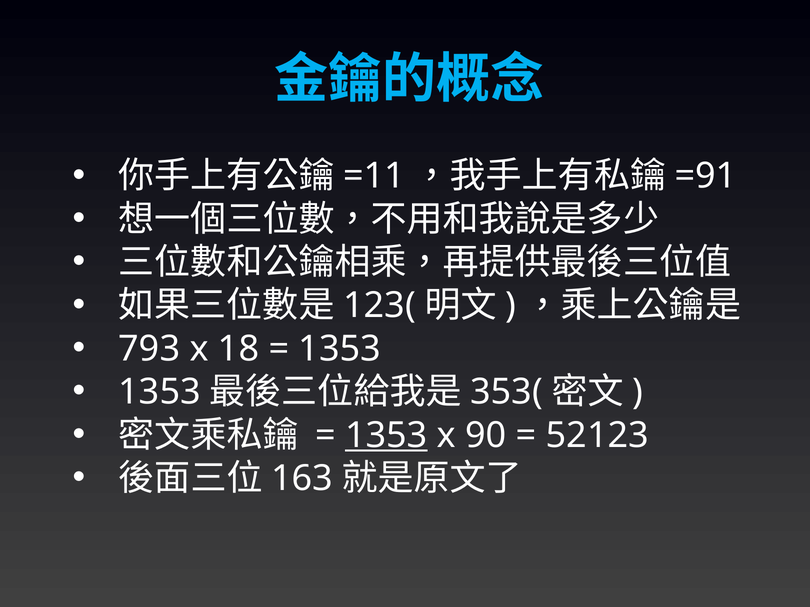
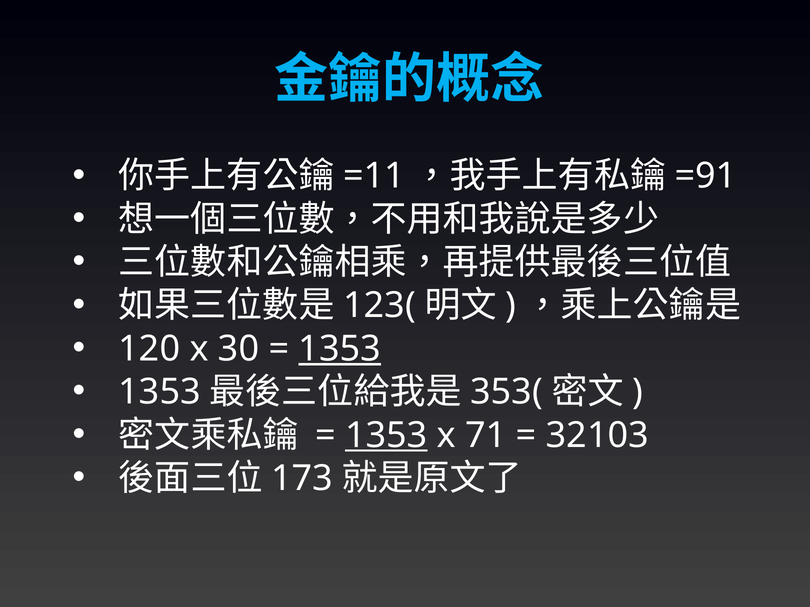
793: 793 -> 120
18: 18 -> 30
1353 at (340, 349) underline: none -> present
90: 90 -> 71
52123: 52123 -> 32103
163: 163 -> 173
